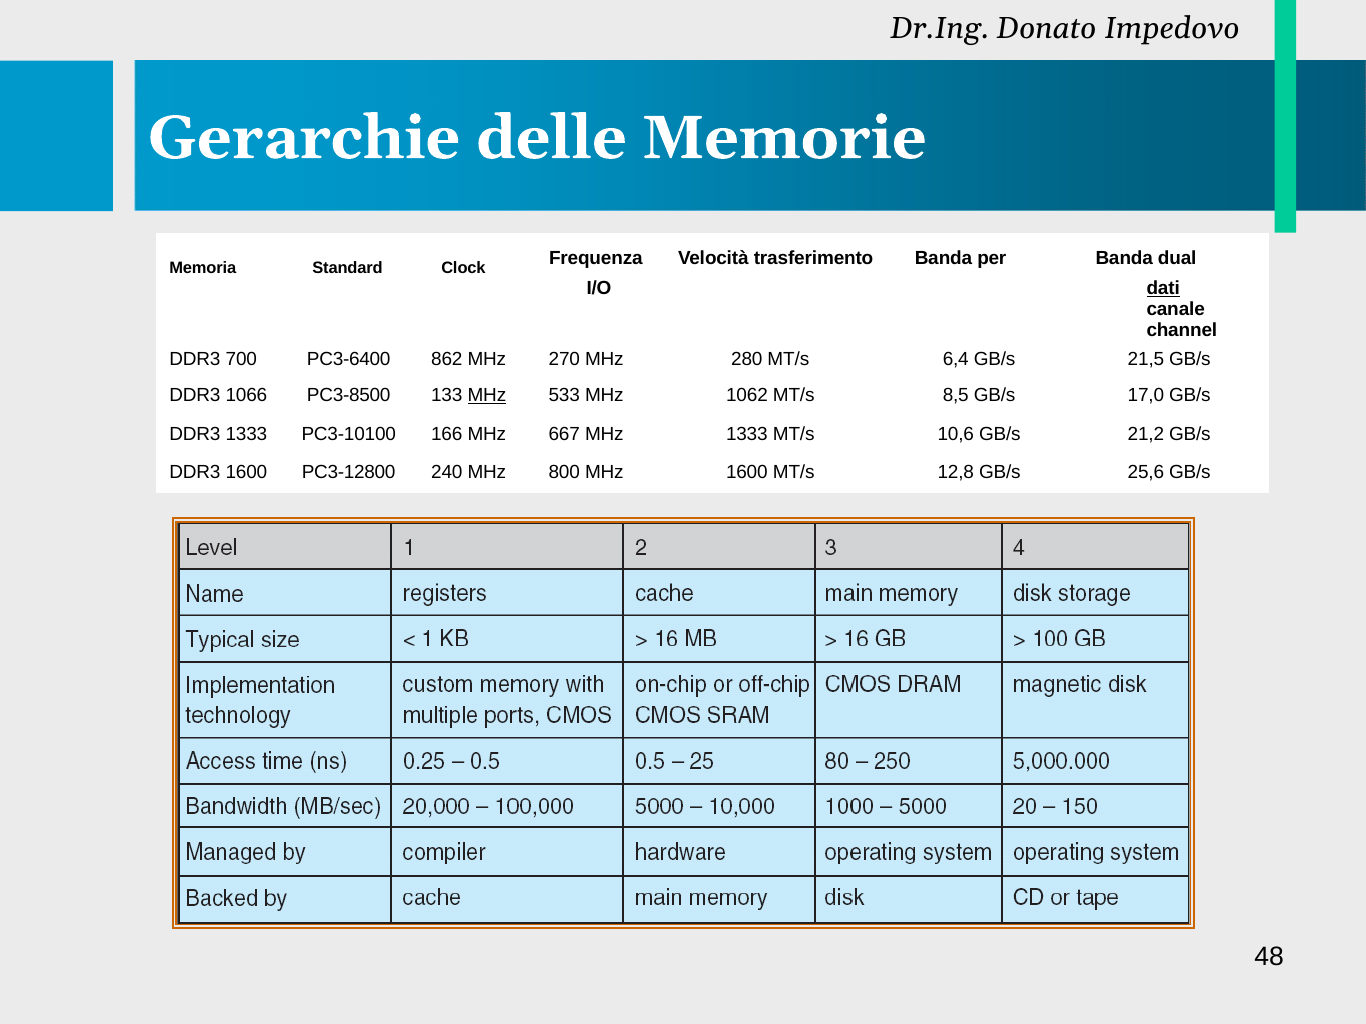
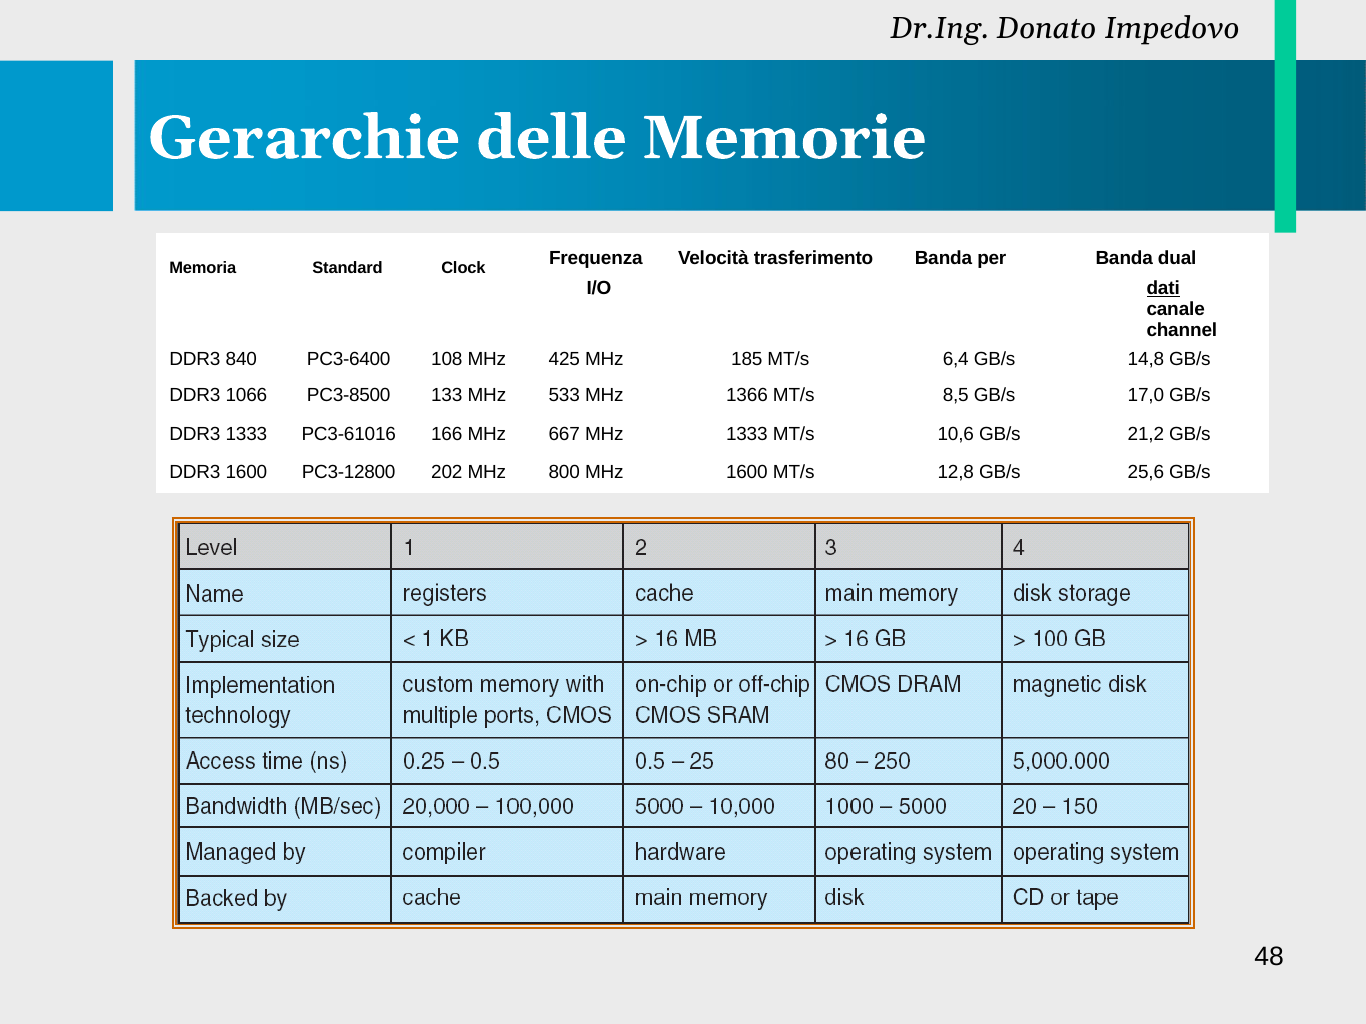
700: 700 -> 840
862: 862 -> 108
270: 270 -> 425
280: 280 -> 185
21,5: 21,5 -> 14,8
MHz at (487, 396) underline: present -> none
1062: 1062 -> 1366
PC3-10100: PC3-10100 -> PC3-61016
240: 240 -> 202
